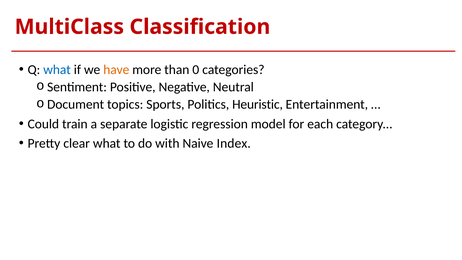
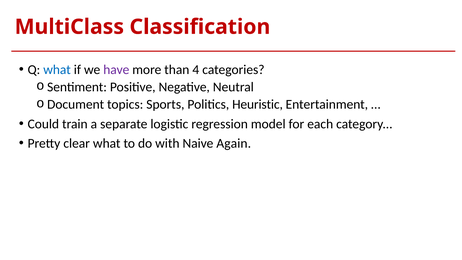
have colour: orange -> purple
0: 0 -> 4
Index: Index -> Again
